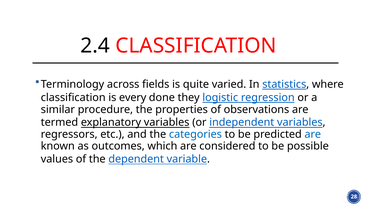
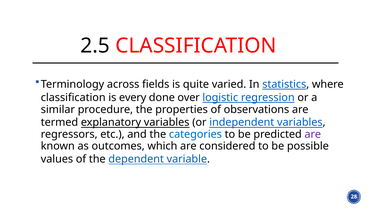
2.4: 2.4 -> 2.5
they: they -> over
are at (313, 134) colour: blue -> purple
